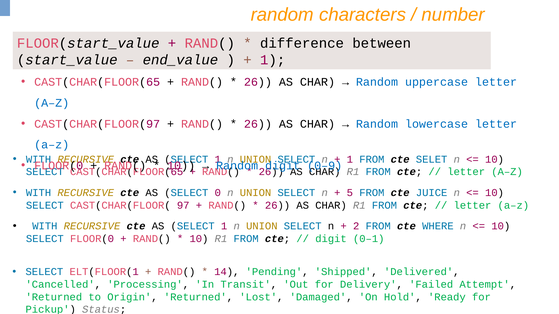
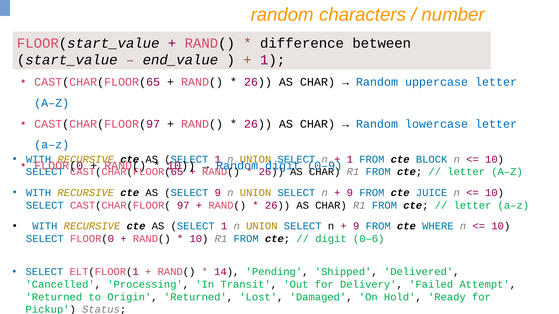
SELET: SELET -> BLOCK
SELECT 0: 0 -> 9
5 at (350, 193): 5 -> 9
2 at (356, 227): 2 -> 9
0–1: 0–1 -> 0–6
